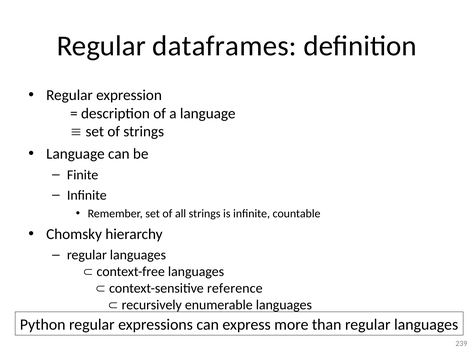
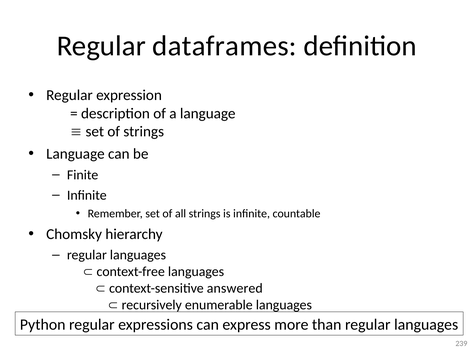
reference: reference -> answered
